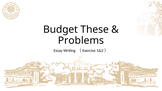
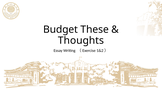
Problems: Problems -> Thoughts
